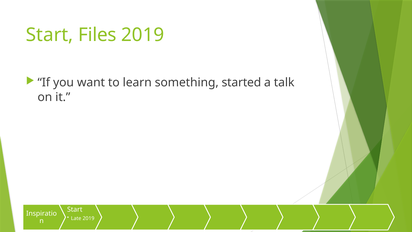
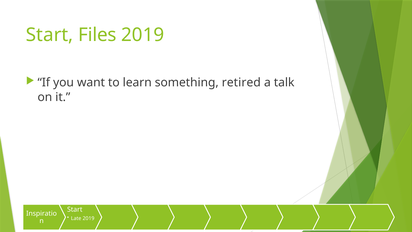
started: started -> retired
